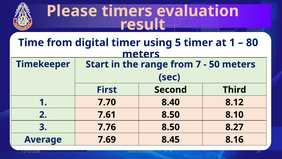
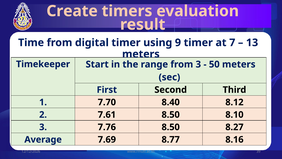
Please: Please -> Create
5: 5 -> 9
at 1: 1 -> 7
80: 80 -> 13
from 7: 7 -> 3
8.45: 8.45 -> 8.77
